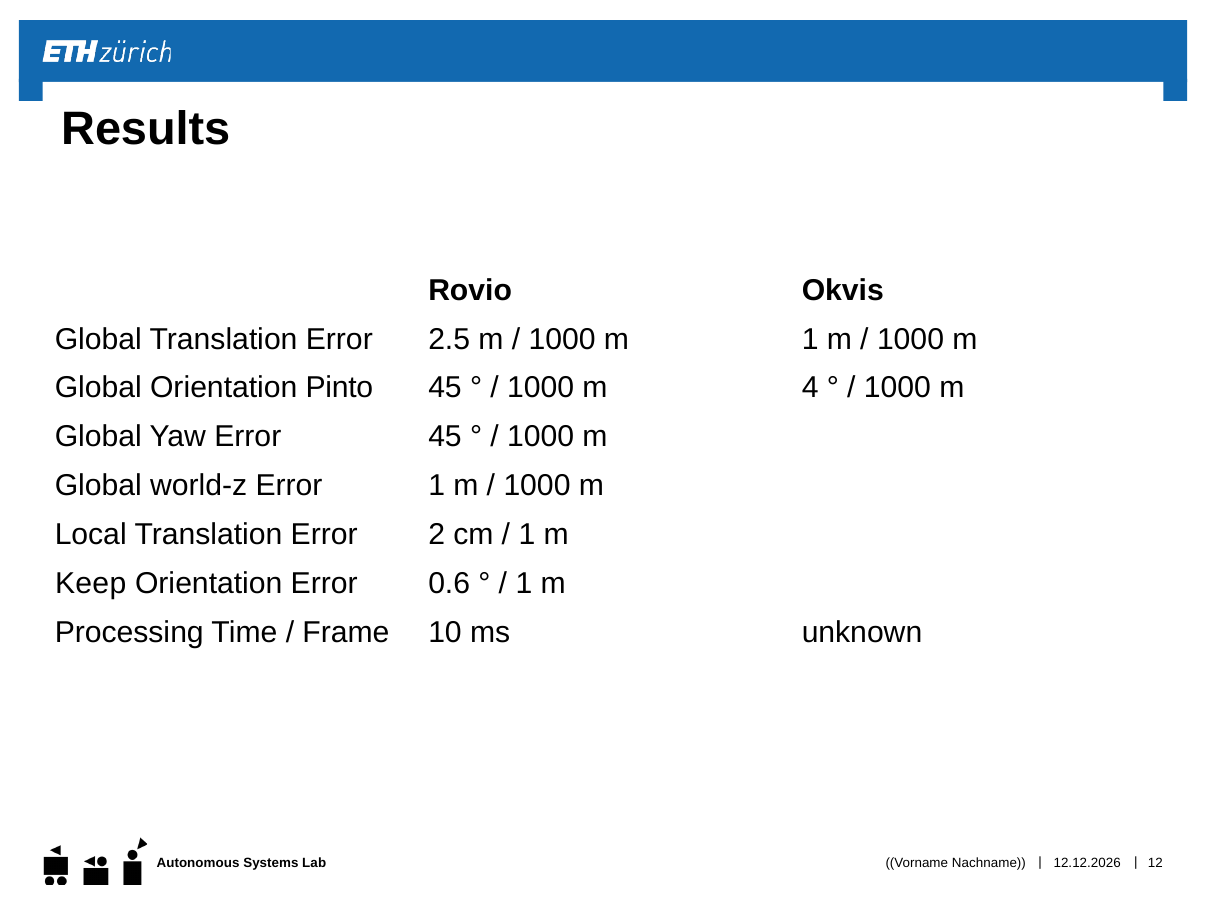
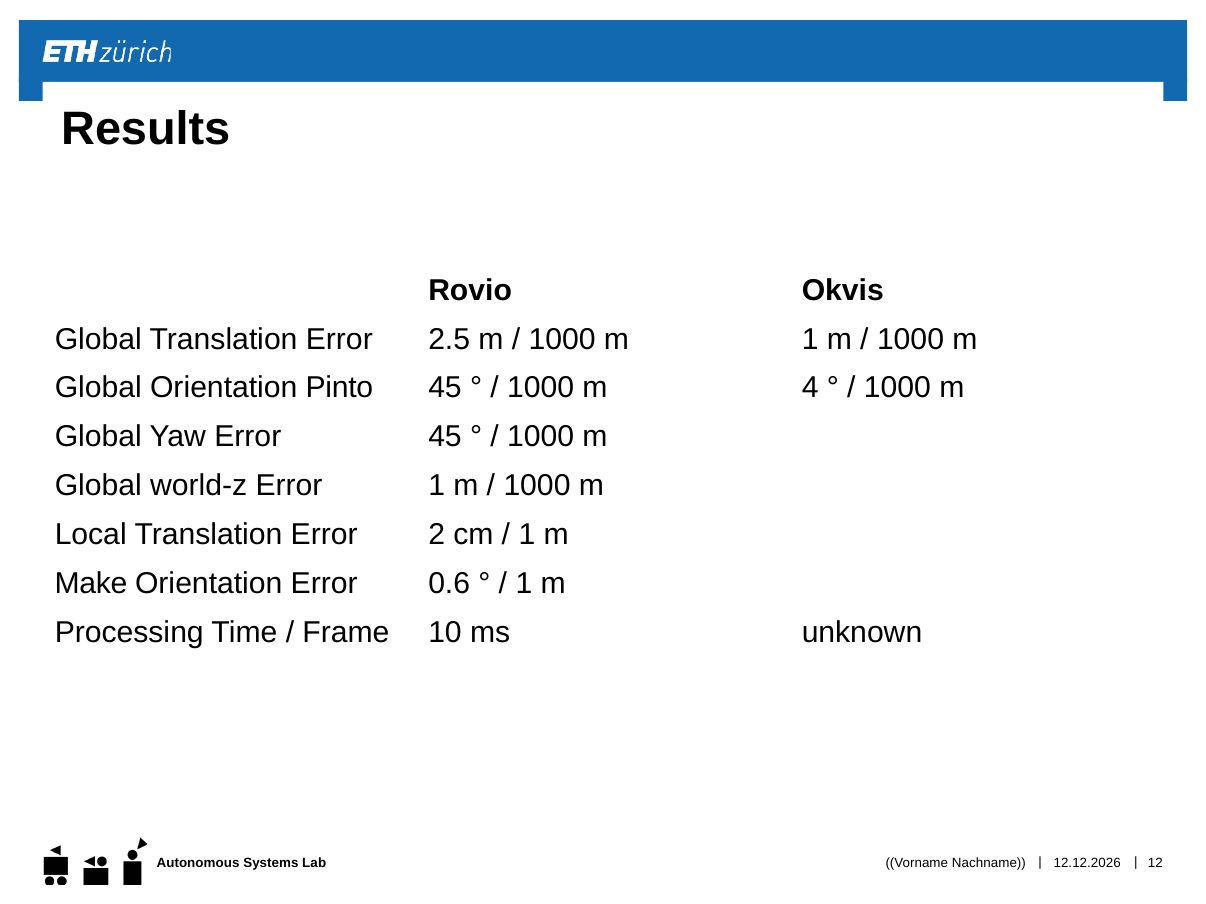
Keep: Keep -> Make
